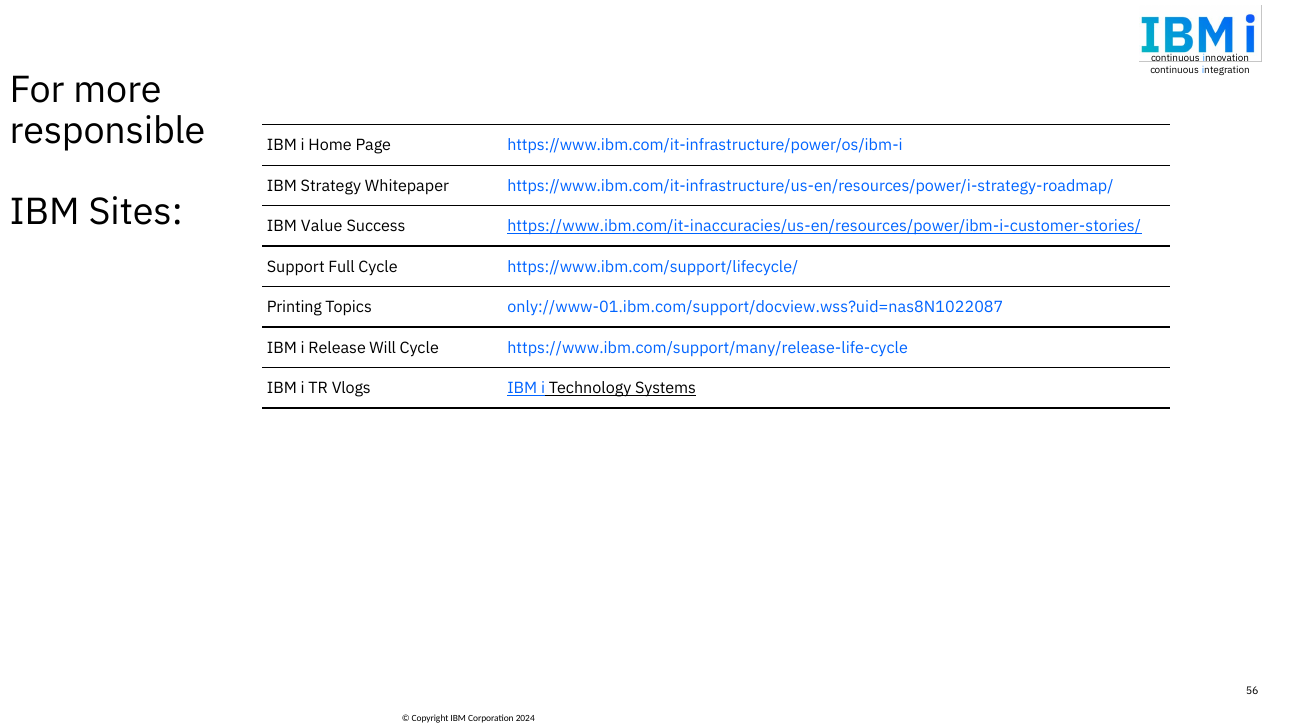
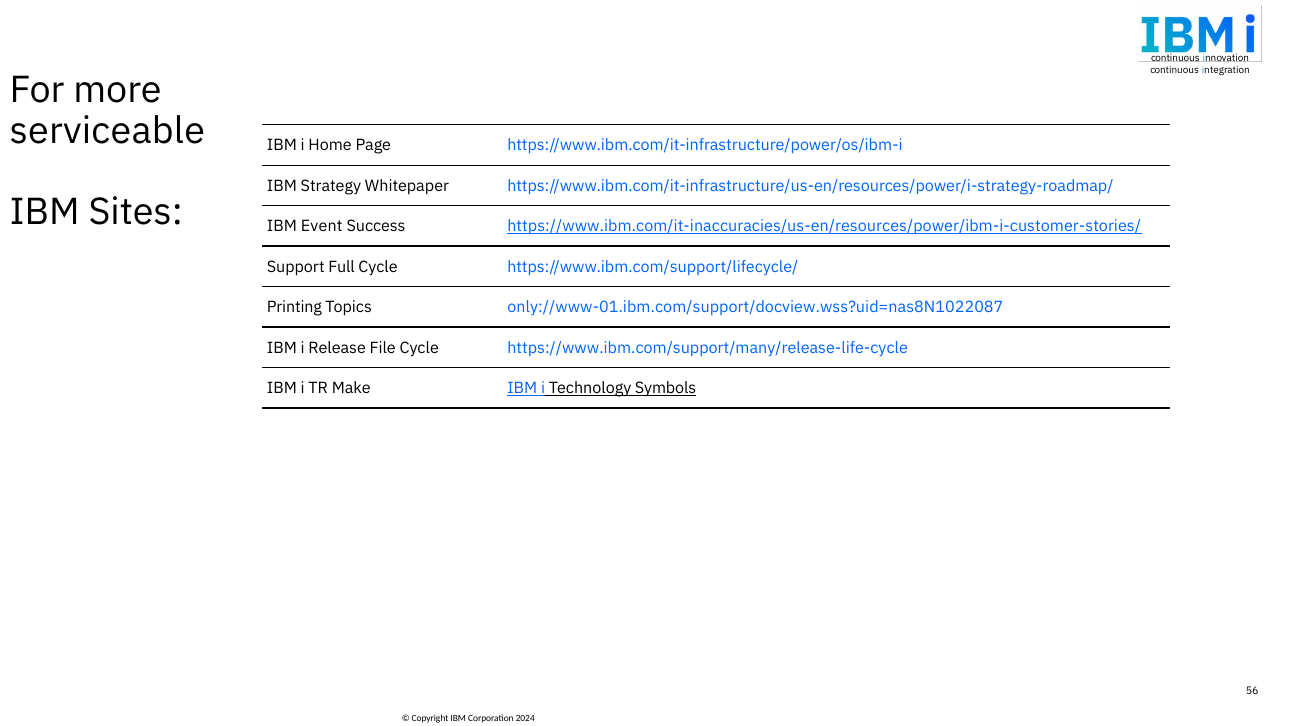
responsible: responsible -> serviceable
Value: Value -> Event
Will: Will -> File
Vlogs: Vlogs -> Make
Systems: Systems -> Symbols
